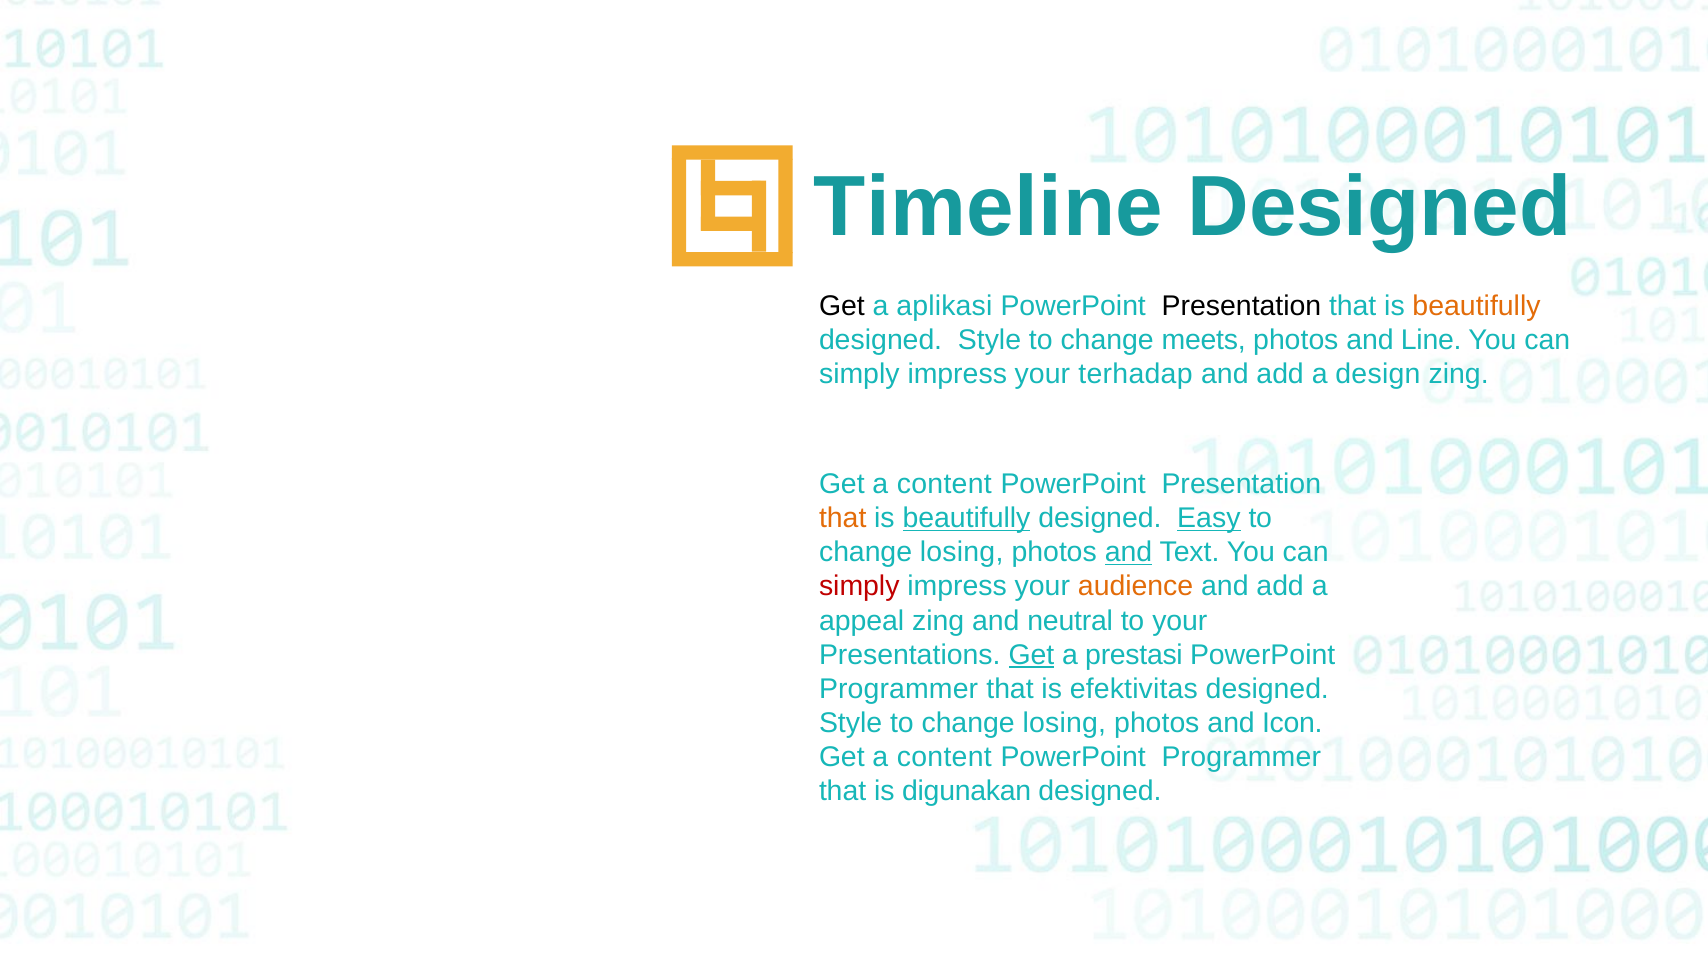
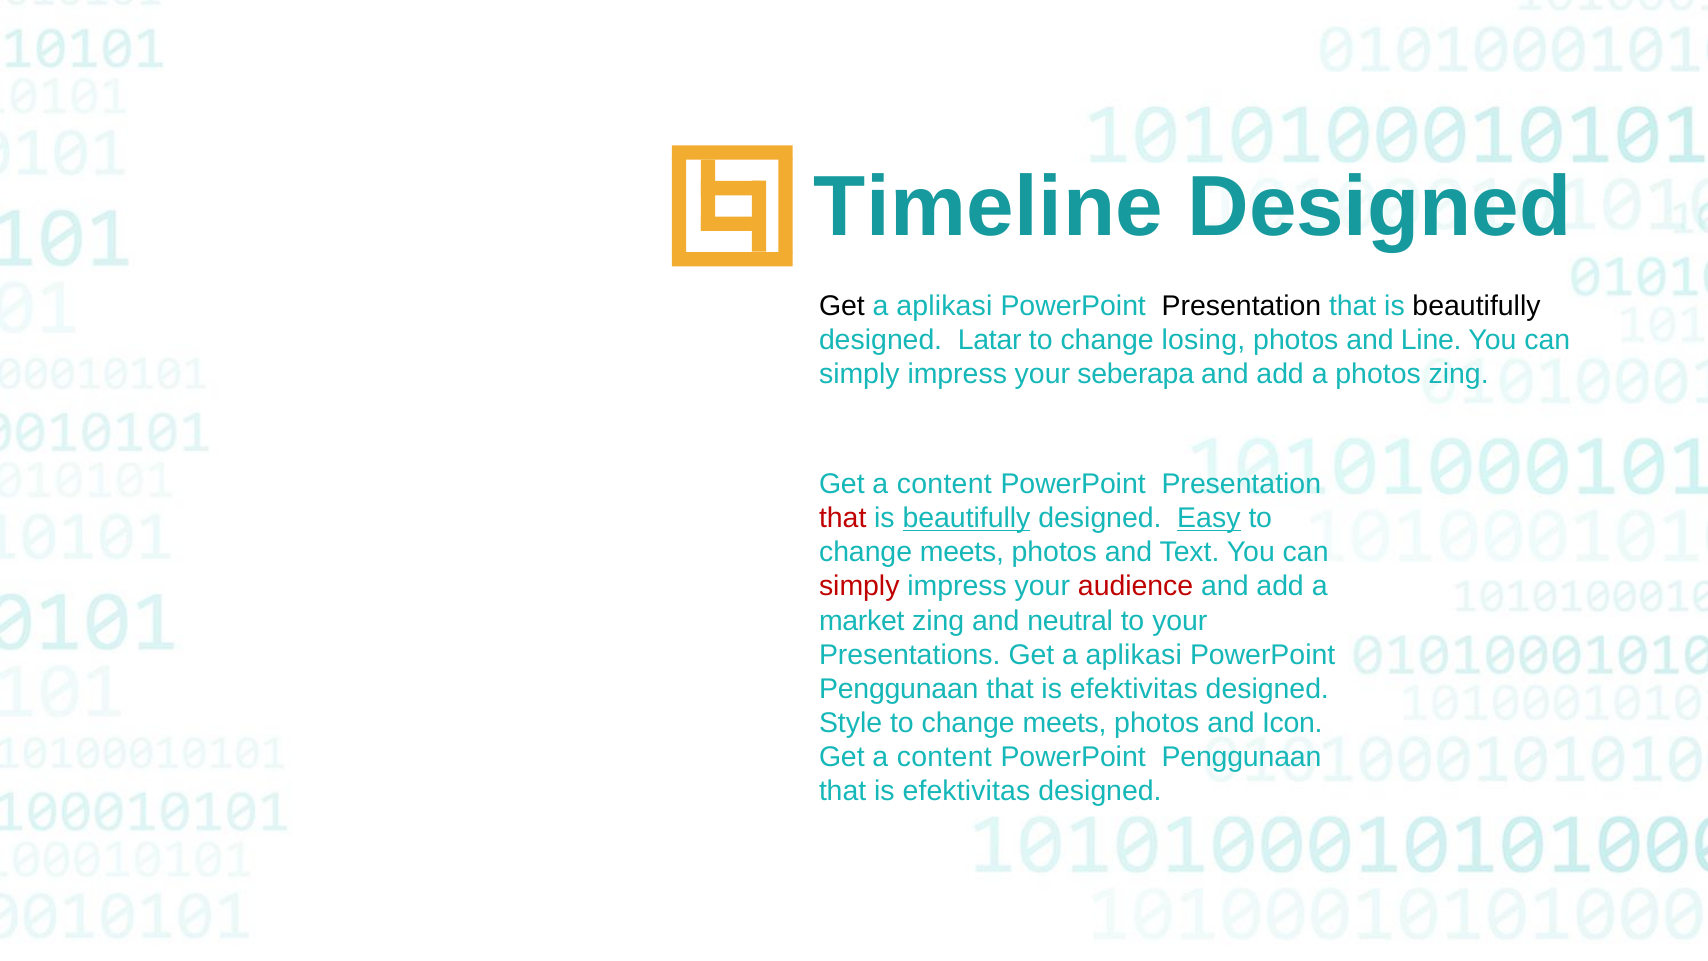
beautifully at (1477, 306) colour: orange -> black
Style at (990, 340): Style -> Latar
meets: meets -> losing
terhadap: terhadap -> seberapa
a design: design -> photos
that at (843, 518) colour: orange -> red
losing at (962, 552): losing -> meets
and at (1128, 552) underline: present -> none
audience colour: orange -> red
appeal: appeal -> market
Get at (1031, 655) underline: present -> none
prestasi at (1134, 655): prestasi -> aplikasi
Programmer at (899, 689): Programmer -> Penggunaan
losing at (1064, 723): losing -> meets
Programmer at (1241, 757): Programmer -> Penggunaan
digunakan at (967, 791): digunakan -> efektivitas
